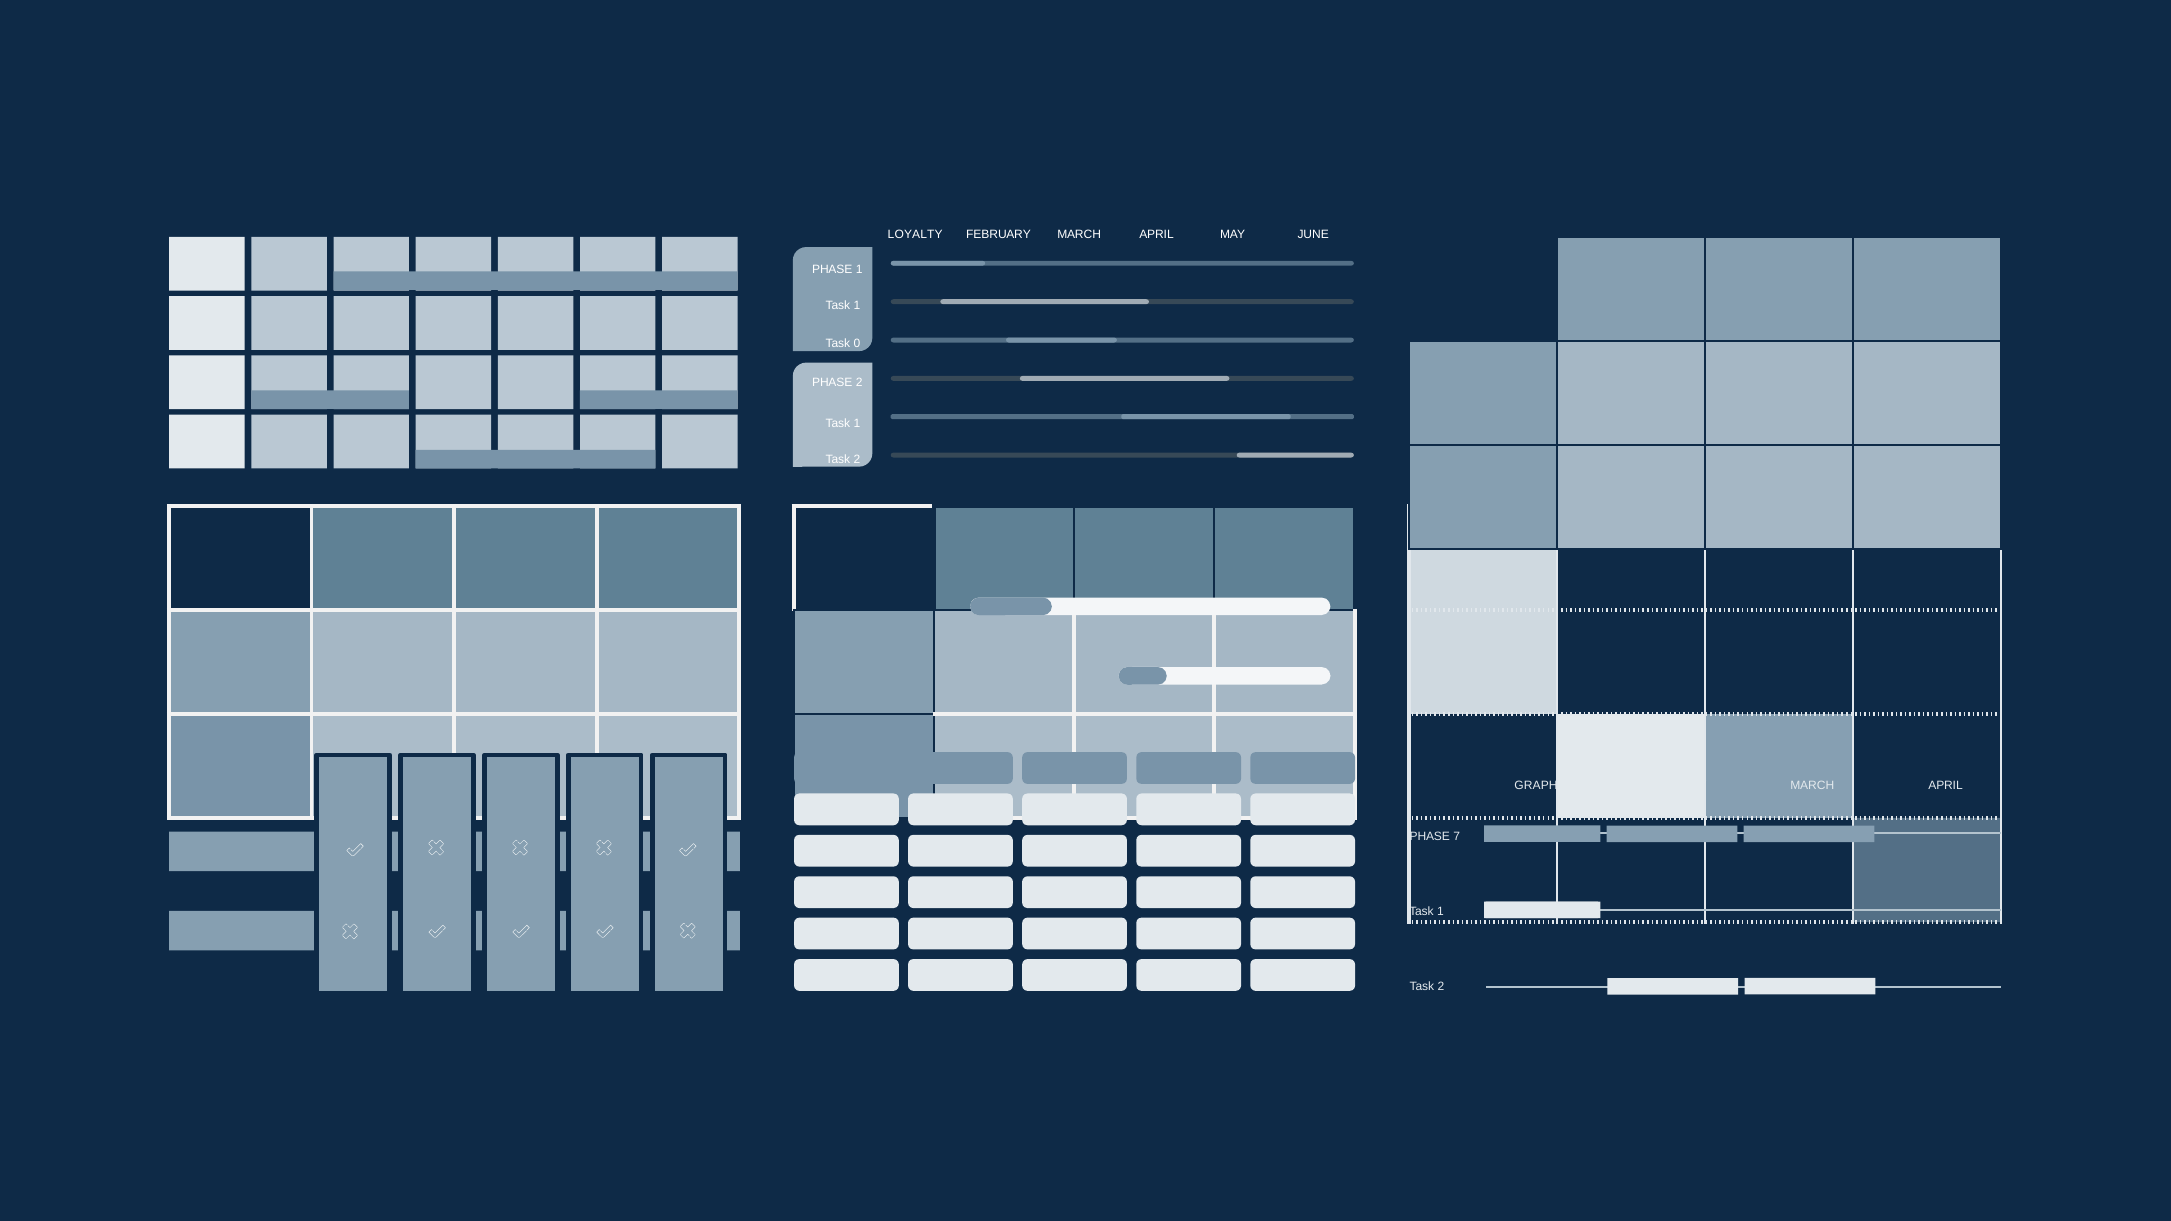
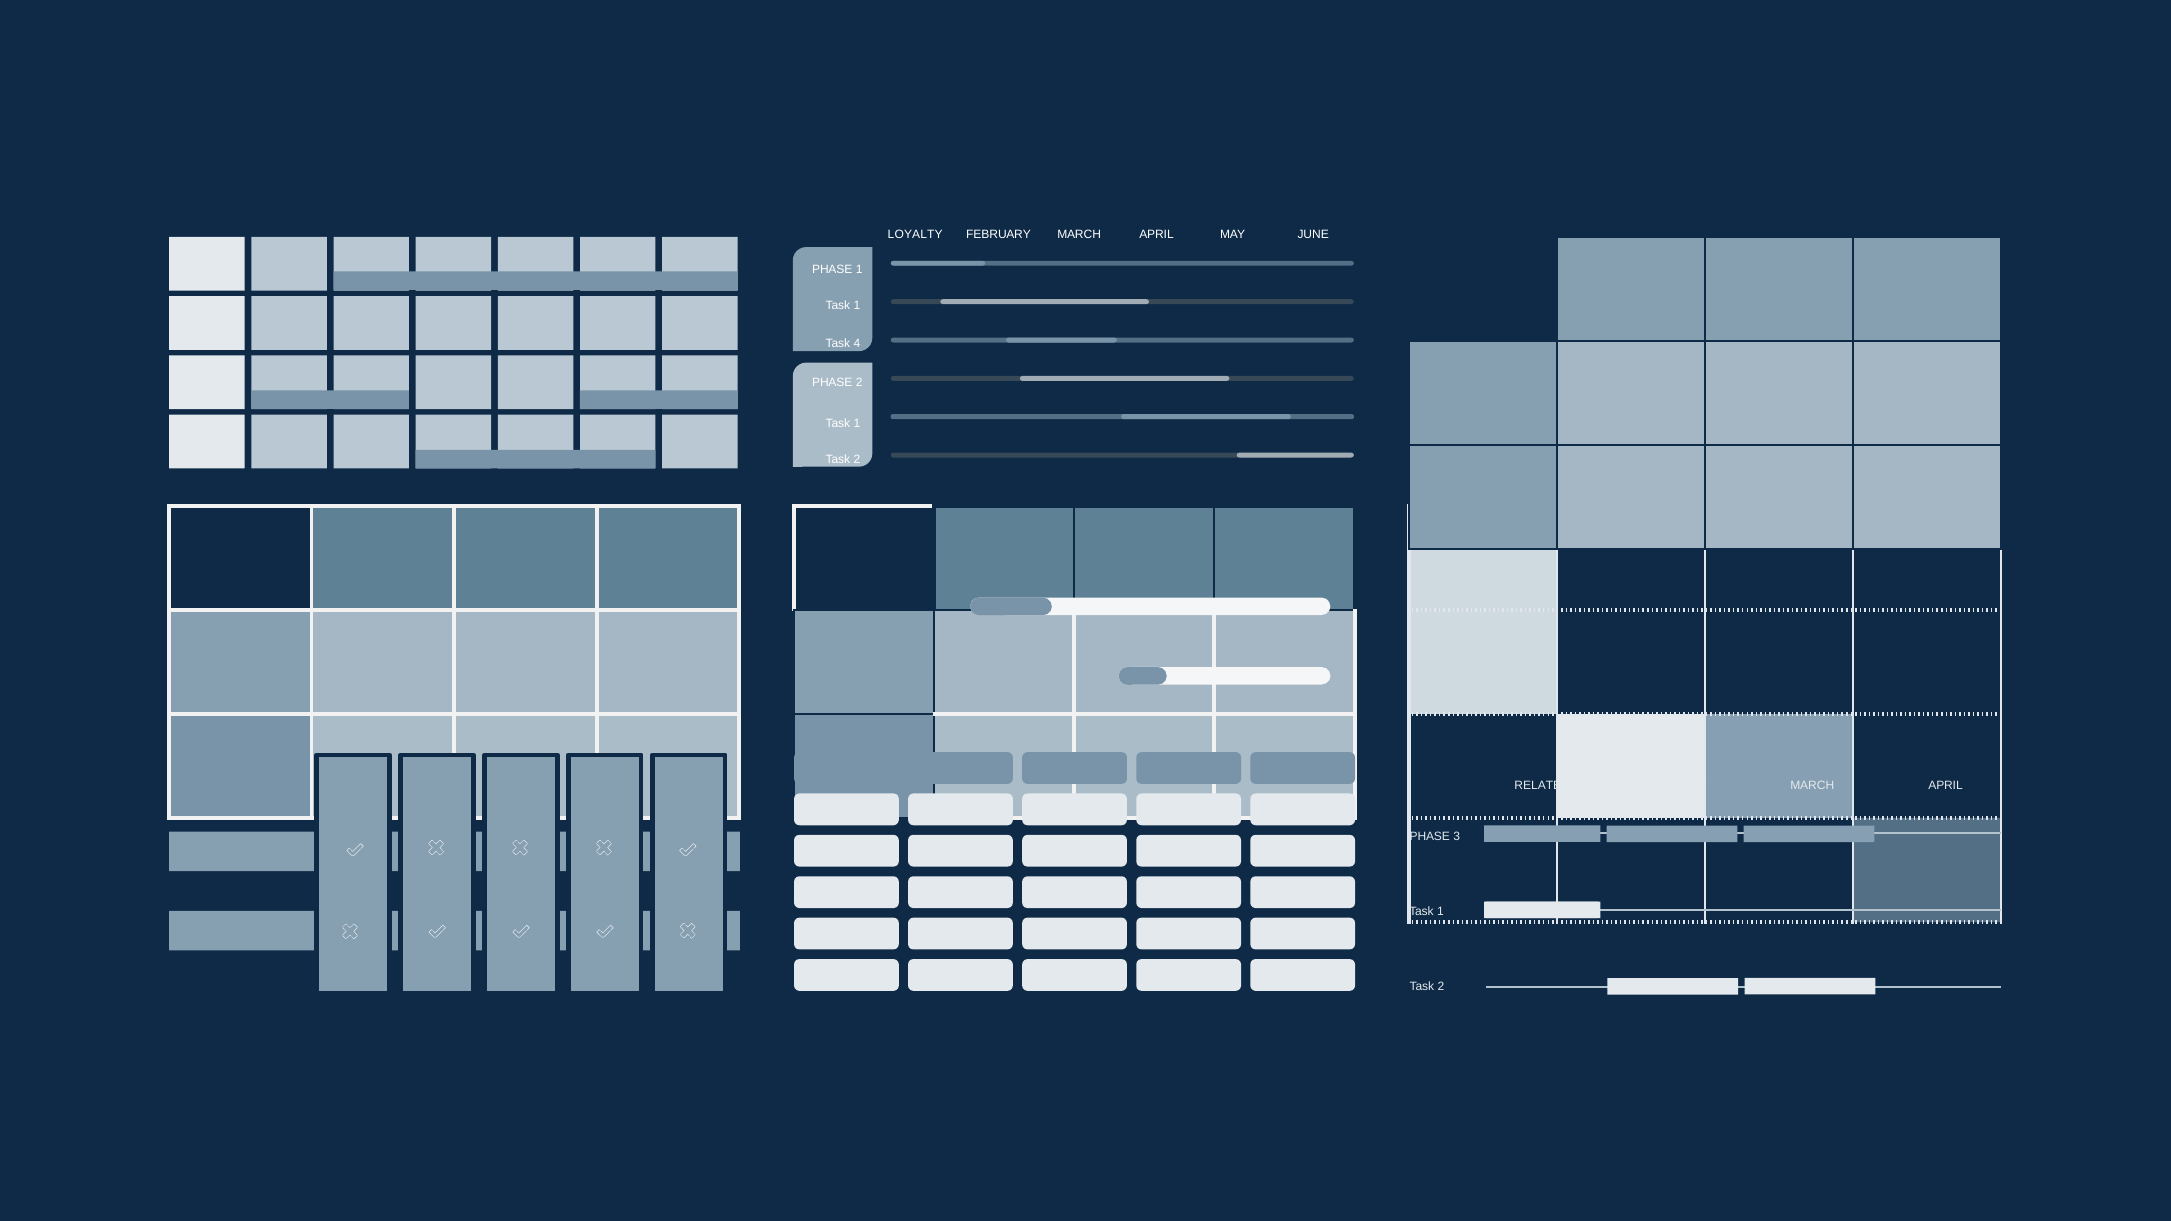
0: 0 -> 4
GRAPHIC: GRAPHIC -> RELATED
7: 7 -> 3
